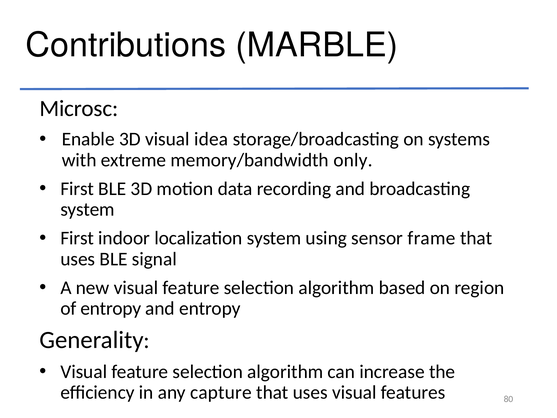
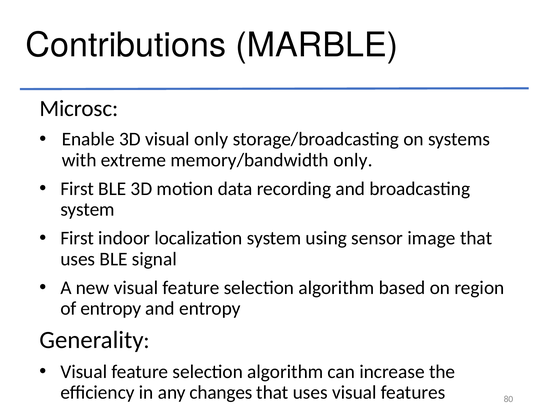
visual idea: idea -> only
frame: frame -> image
capture: capture -> changes
